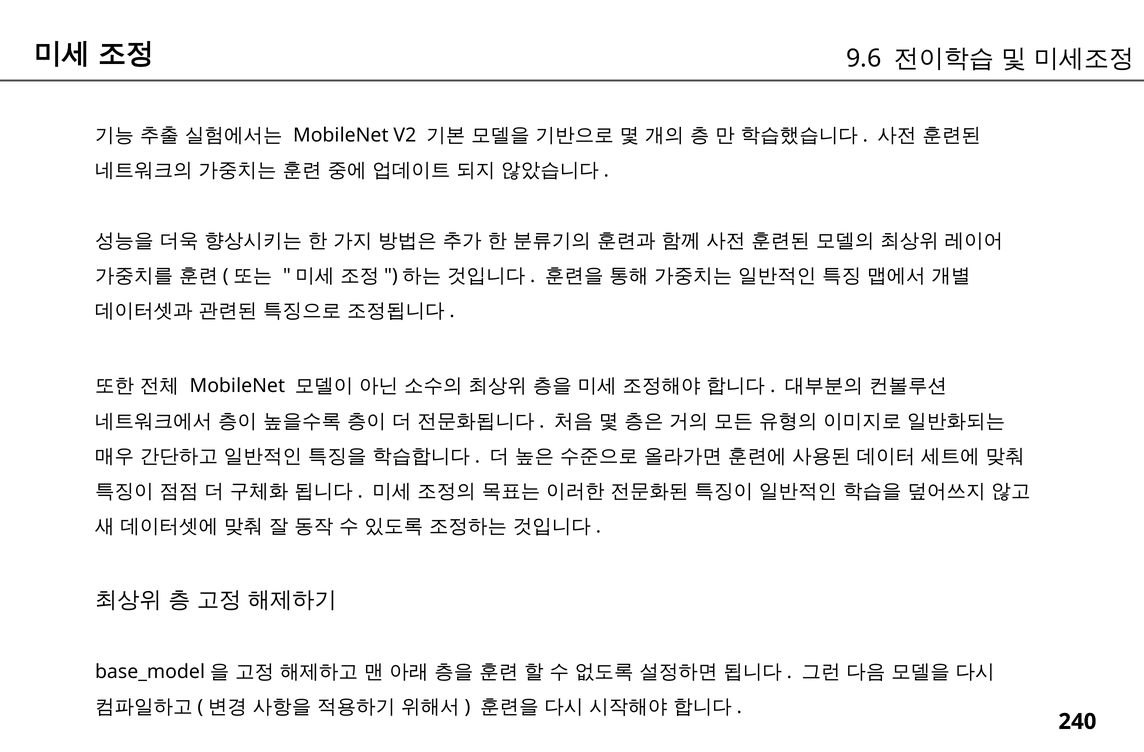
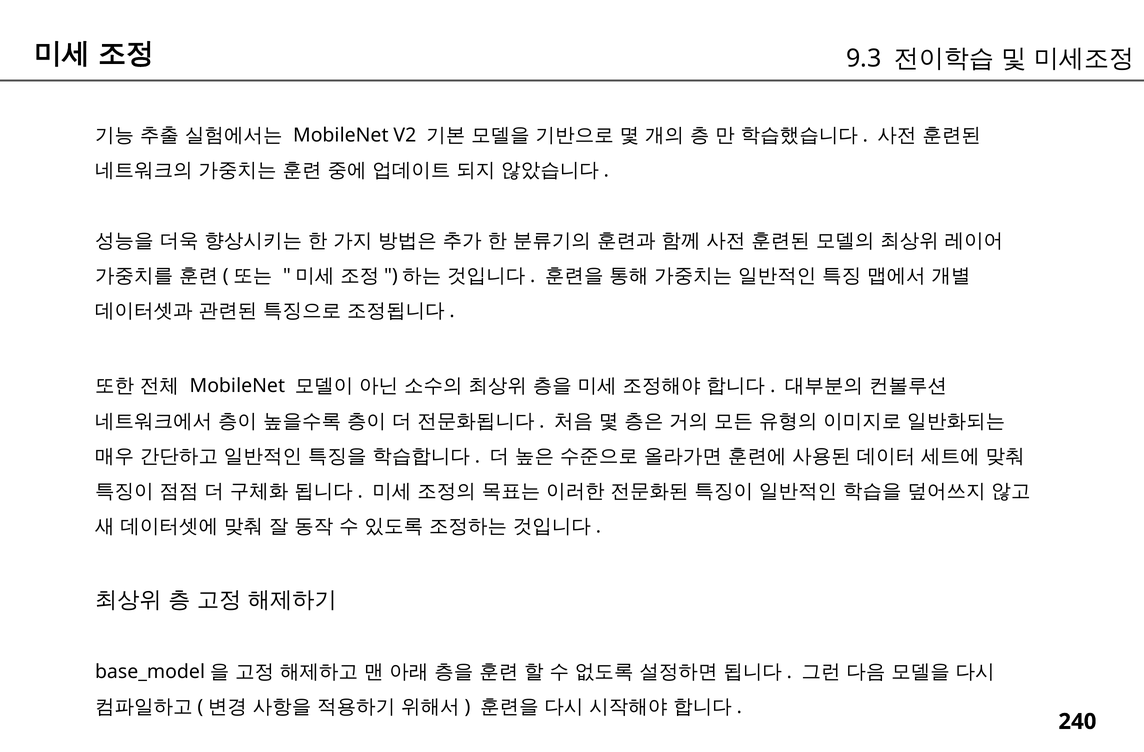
9.6: 9.6 -> 9.3
